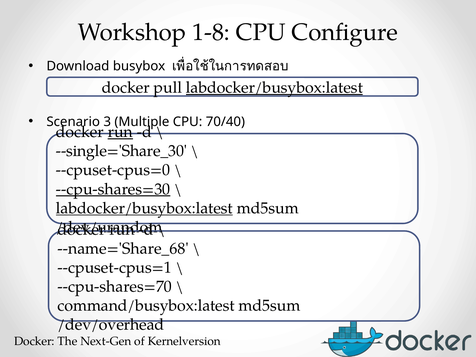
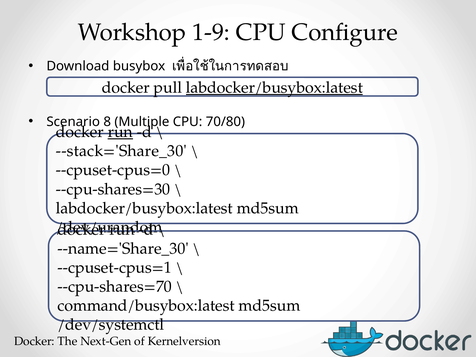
1-8: 1-8 -> 1-9
3: 3 -> 8
70/40: 70/40 -> 70/80
--single='Share_30: --single='Share_30 -> --stack='Share_30
--cpu-shares=30 underline: present -> none
labdocker/busybox:latest at (144, 208) underline: present -> none
--name='Share_68: --name='Share_68 -> --name='Share_30
/dev/overhead: /dev/overhead -> /dev/systemctl
